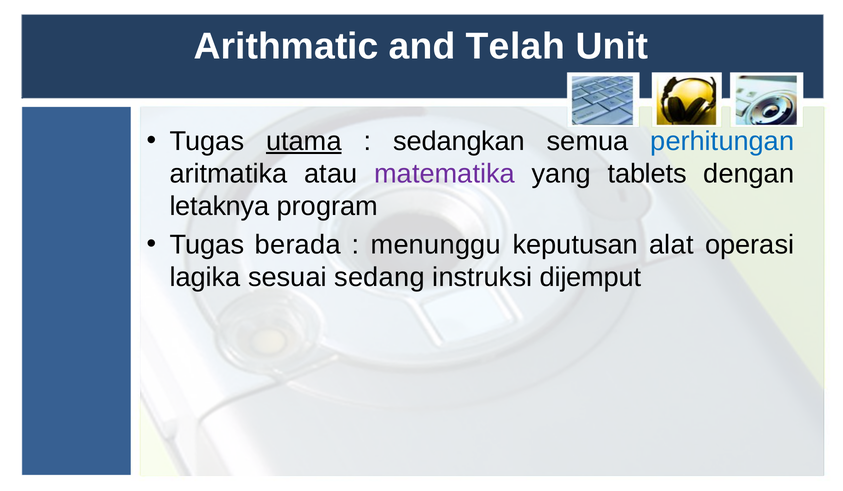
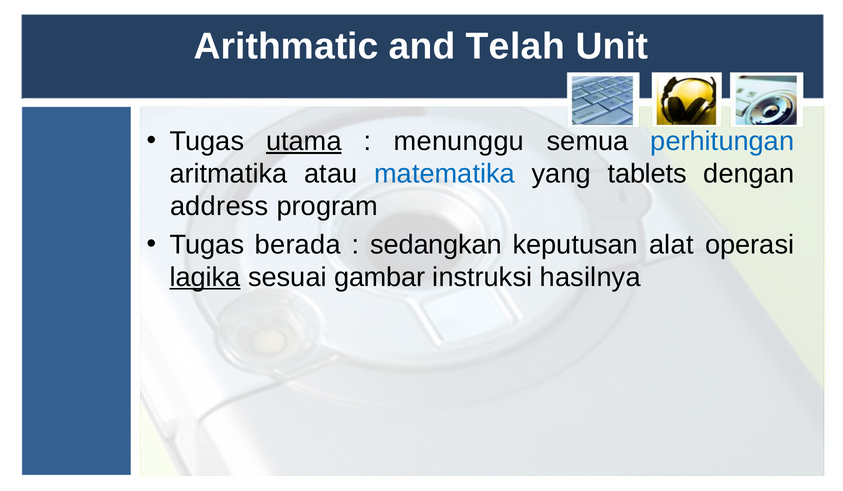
sedangkan: sedangkan -> menunggu
matematika colour: purple -> blue
letaknya: letaknya -> address
menunggu: menunggu -> sedangkan
lagika underline: none -> present
sedang: sedang -> gambar
dijemput: dijemput -> hasilnya
